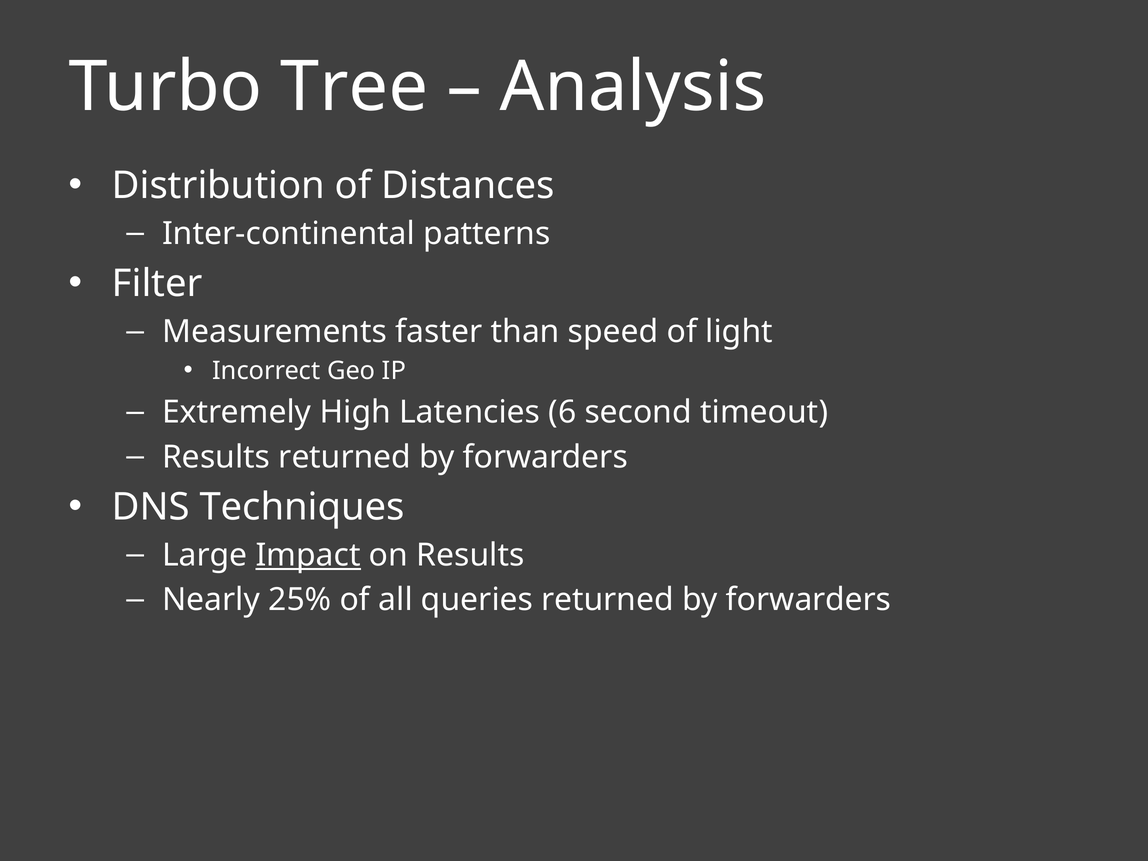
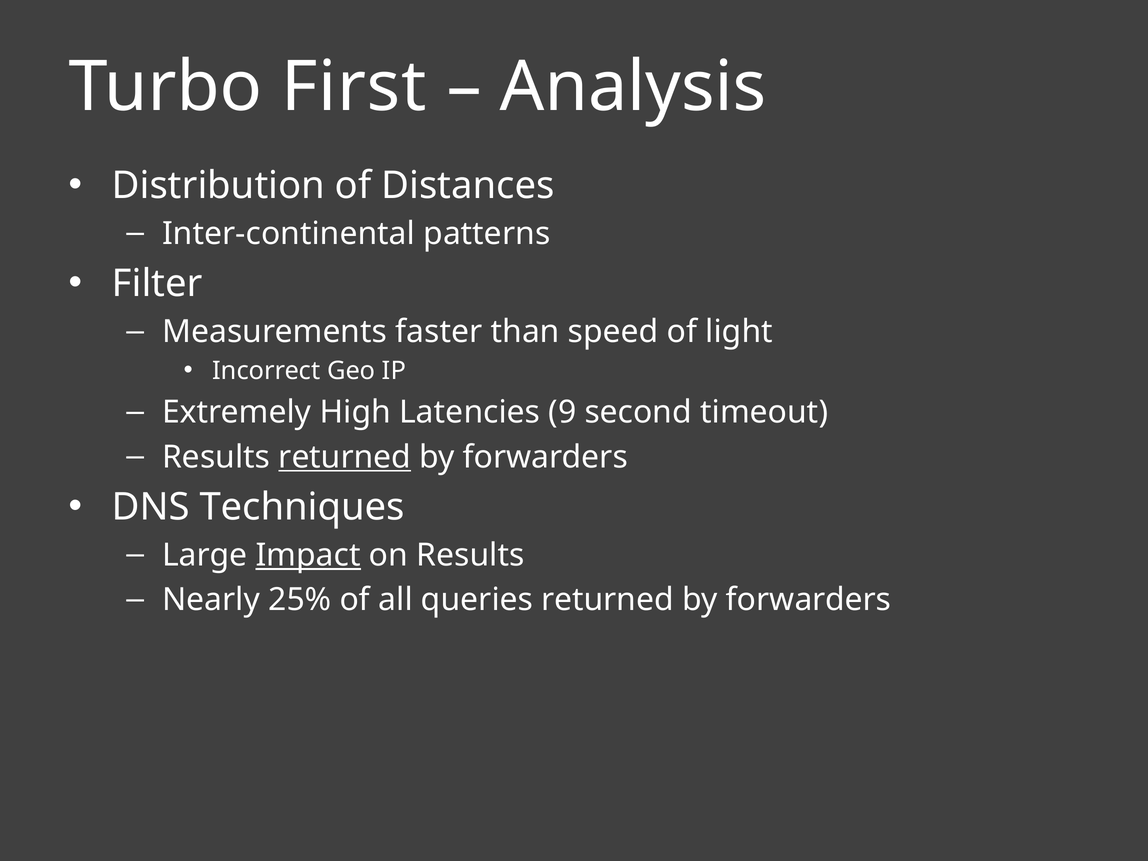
Tree: Tree -> First
6: 6 -> 9
returned at (345, 457) underline: none -> present
